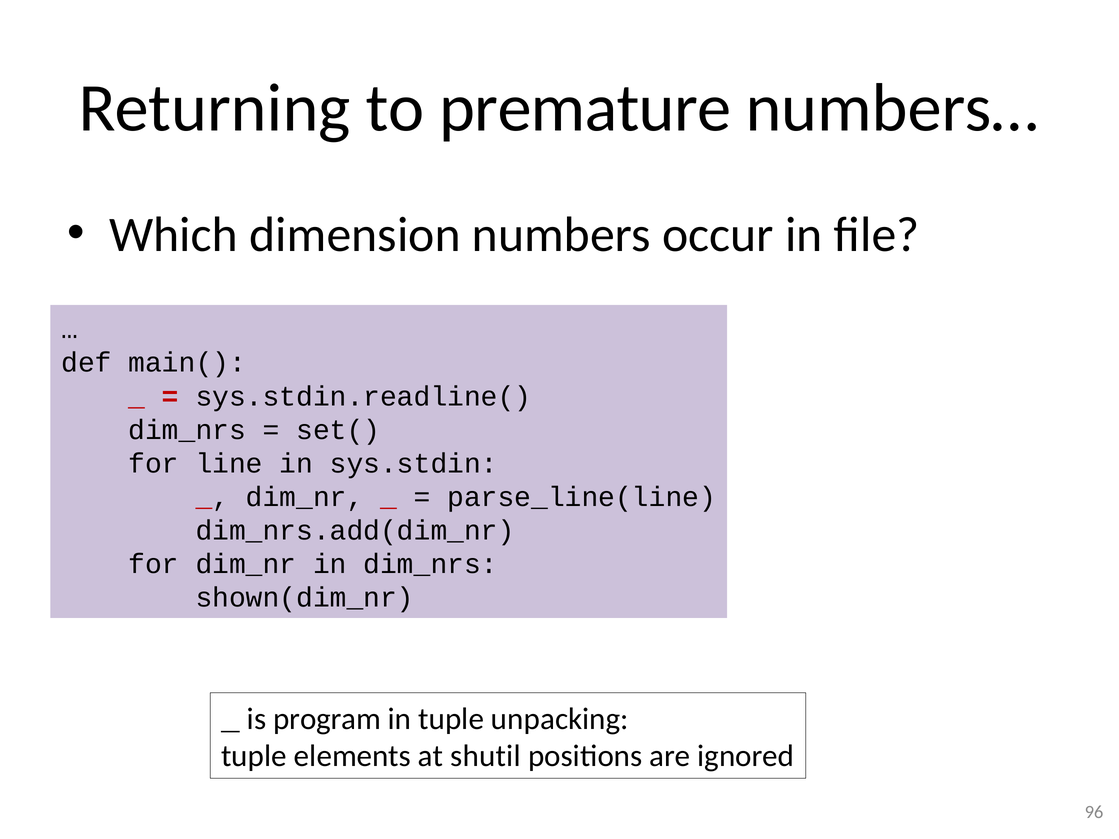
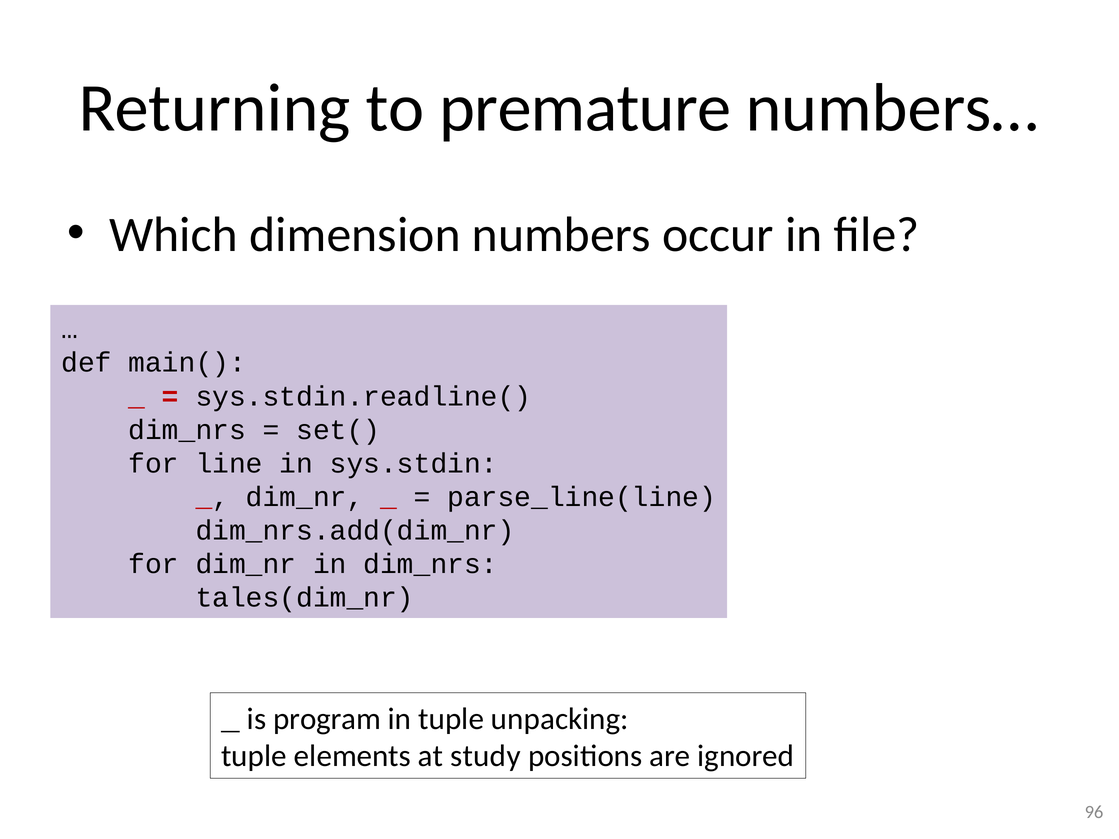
shown(dim_nr: shown(dim_nr -> tales(dim_nr
shutil: shutil -> study
